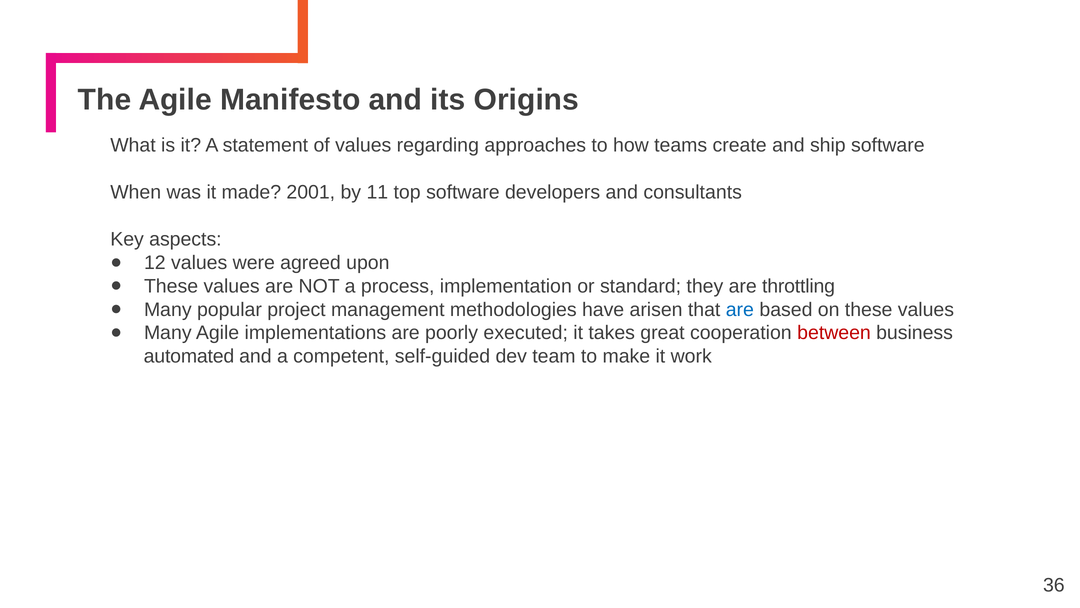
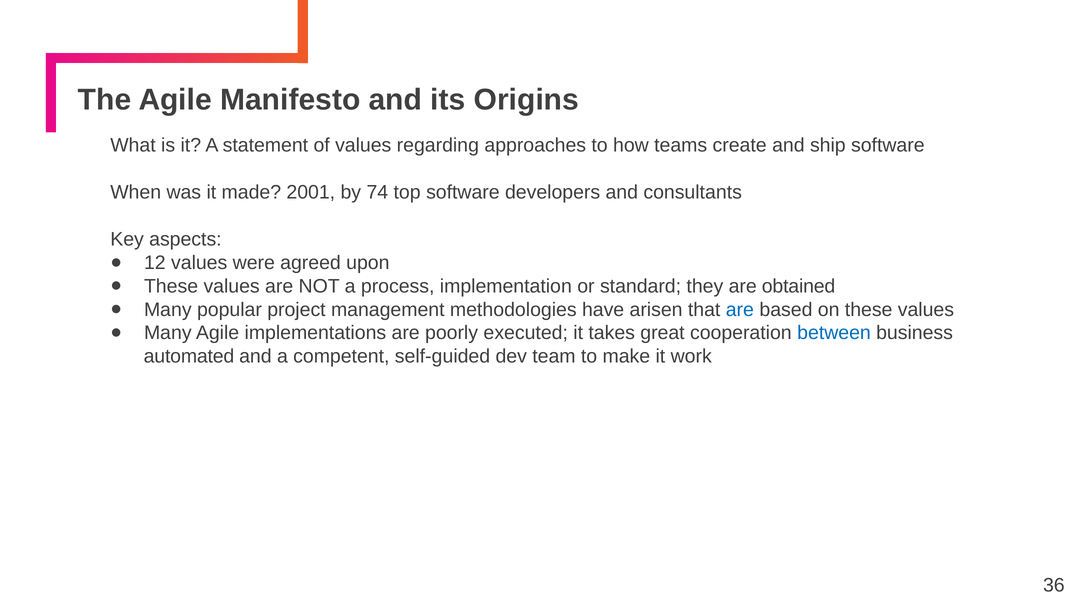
11: 11 -> 74
throttling: throttling -> obtained
between colour: red -> blue
